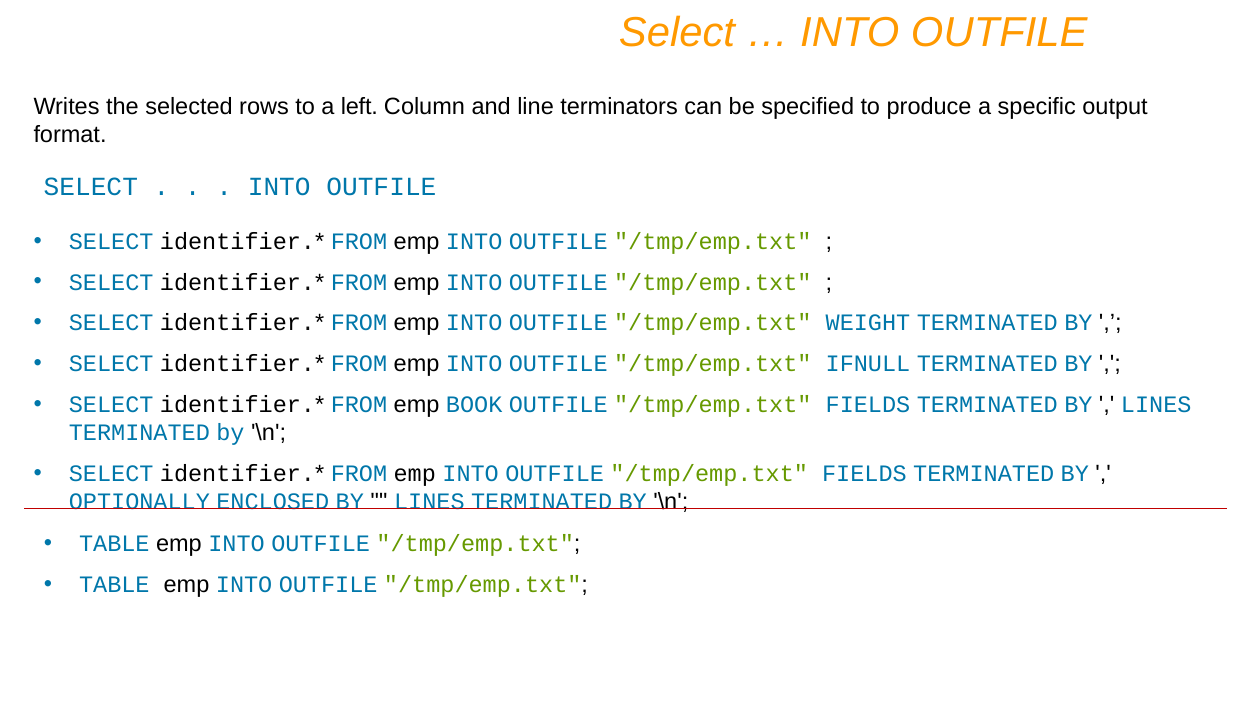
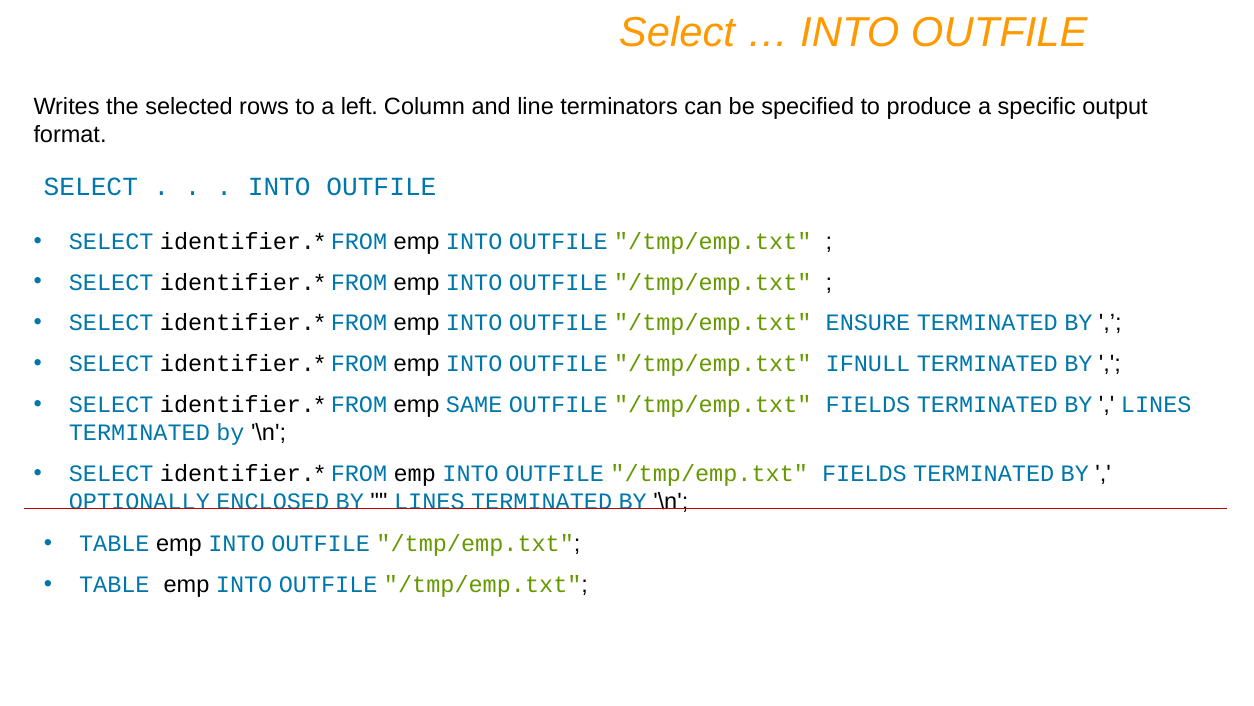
WEIGHT: WEIGHT -> ENSURE
BOOK: BOOK -> SAME
